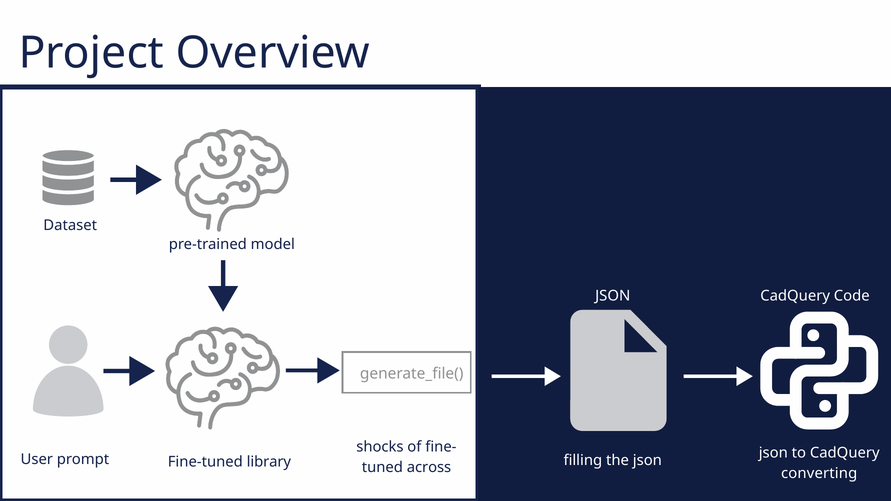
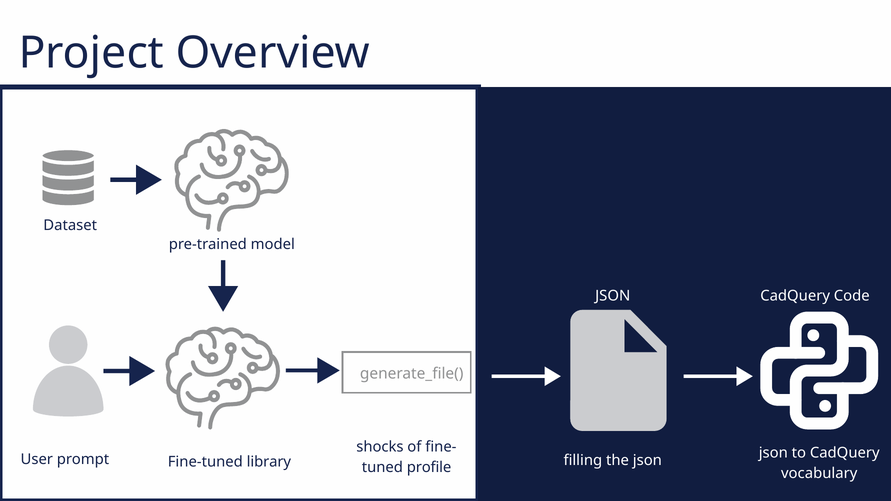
across: across -> profile
converting: converting -> vocabulary
